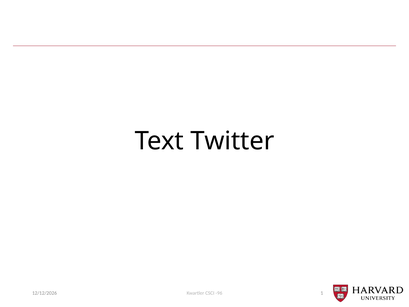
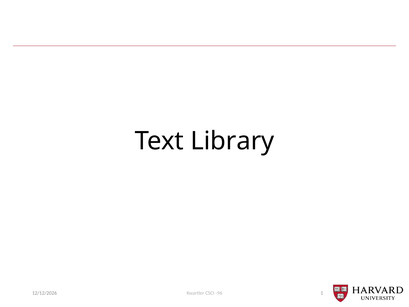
Twitter: Twitter -> Library
